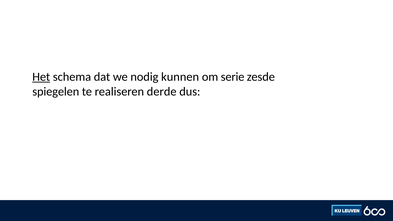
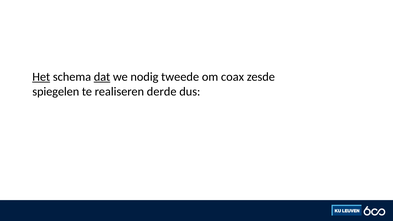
dat underline: none -> present
kunnen: kunnen -> tweede
serie: serie -> coax
